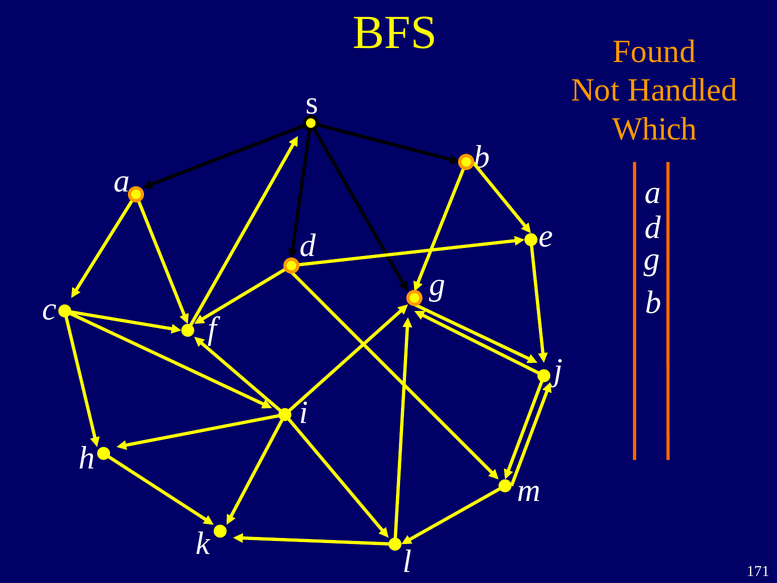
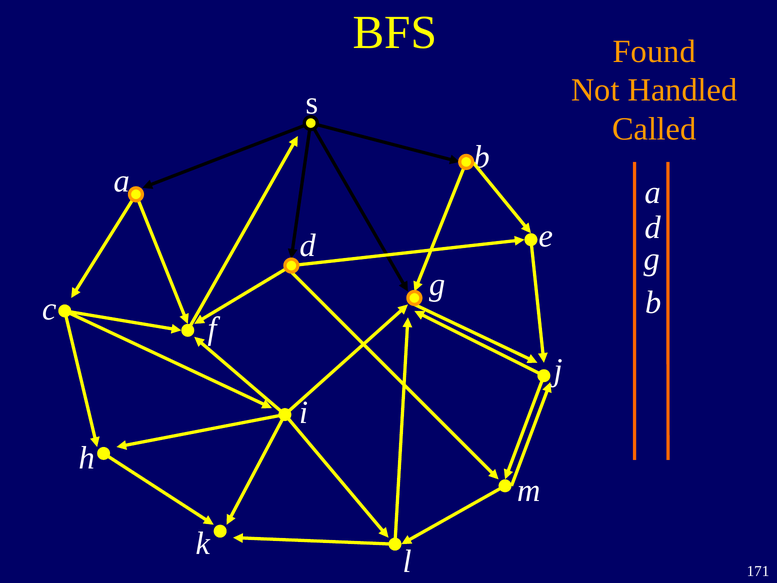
Which: Which -> Called
